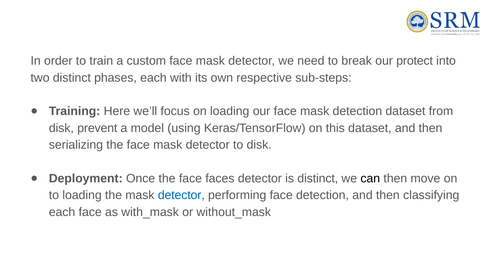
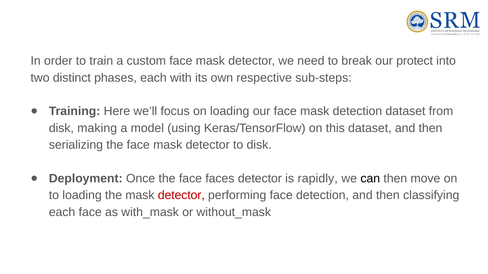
prevent: prevent -> making
is distinct: distinct -> rapidly
detector at (181, 196) colour: blue -> red
